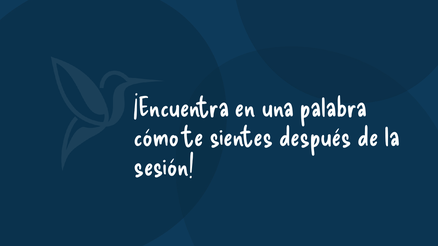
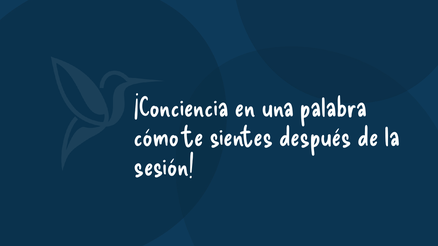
¡Encuentra: ¡Encuentra -> ¡Conciencia
